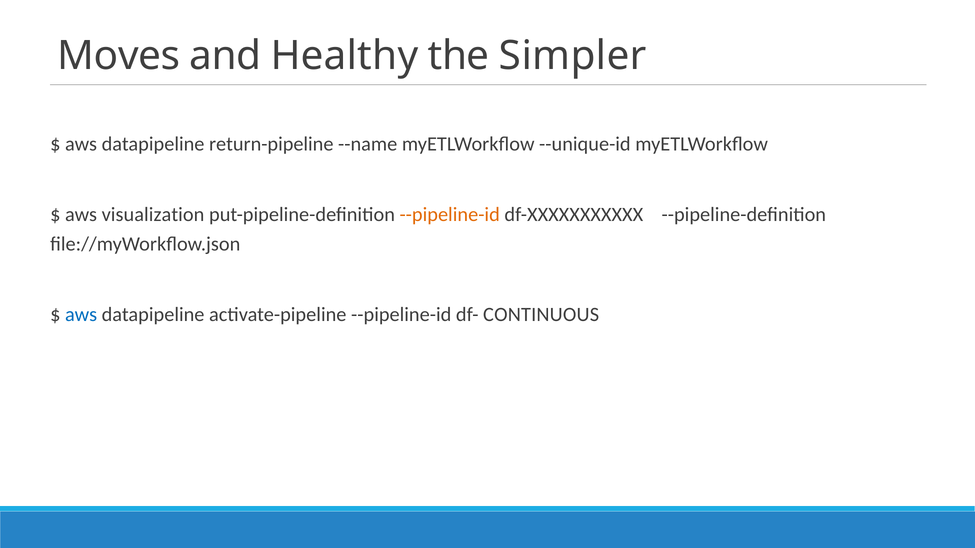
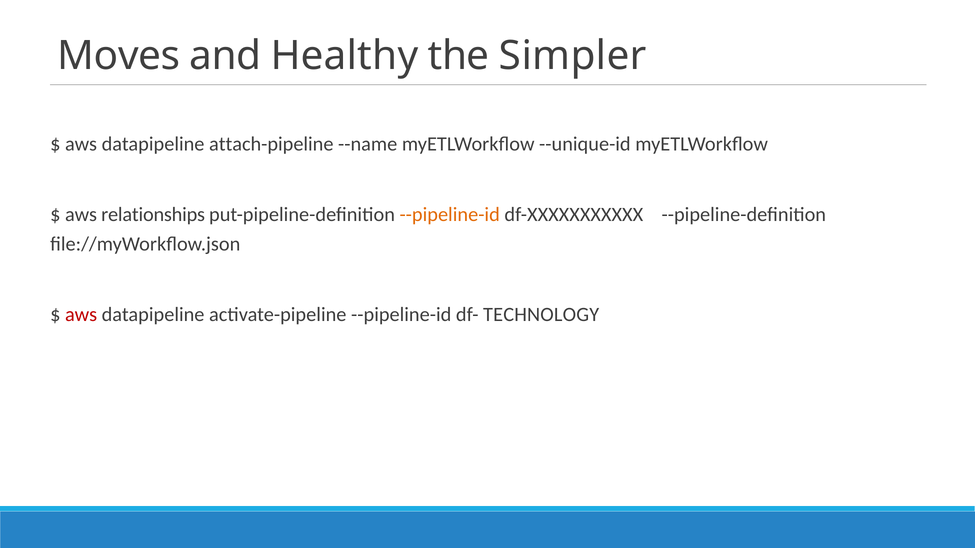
return-pipeline: return-pipeline -> attach-pipeline
visualization: visualization -> relationships
aws at (81, 315) colour: blue -> red
CONTINUOUS: CONTINUOUS -> TECHNOLOGY
